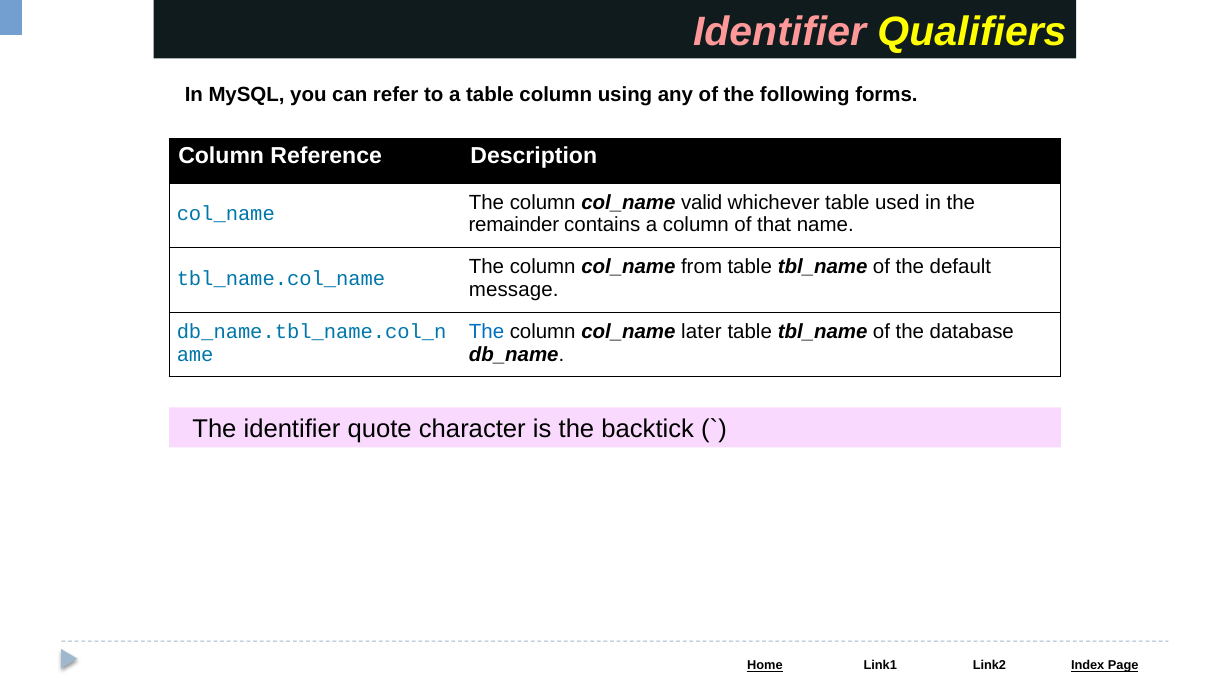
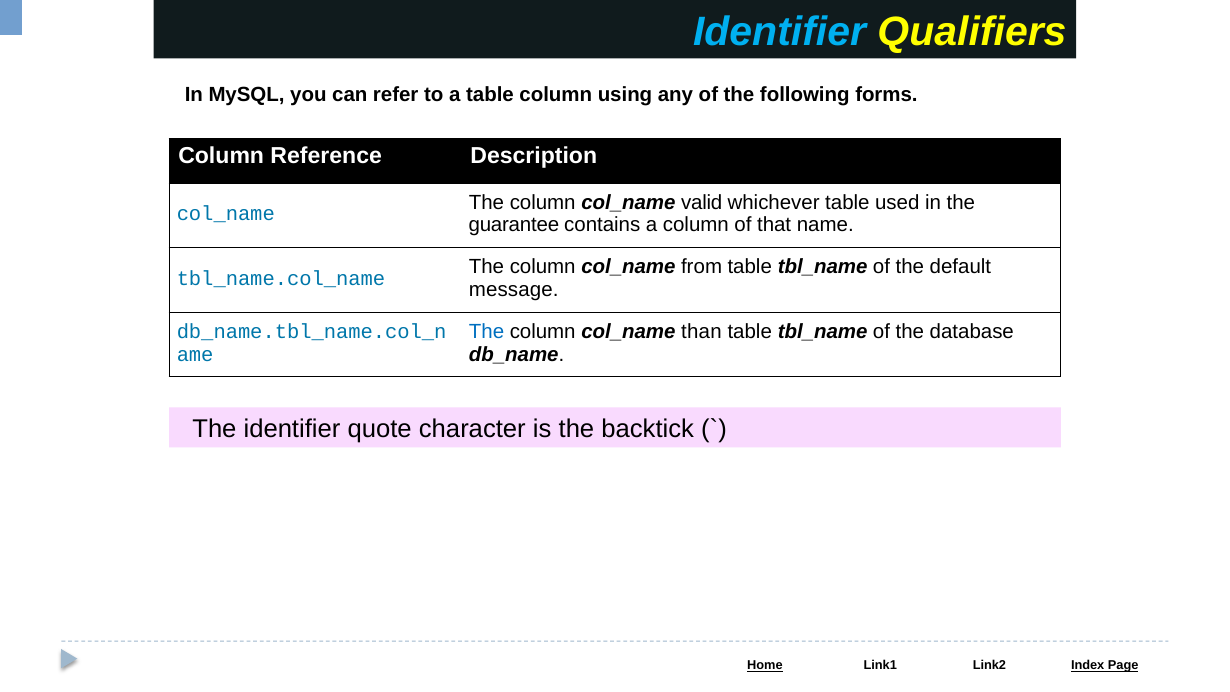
Identifier at (780, 32) colour: pink -> light blue
remainder: remainder -> guarantee
later: later -> than
